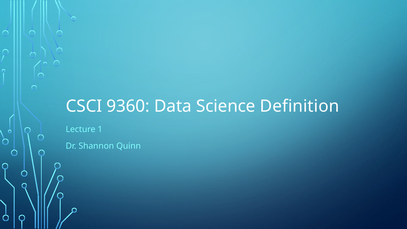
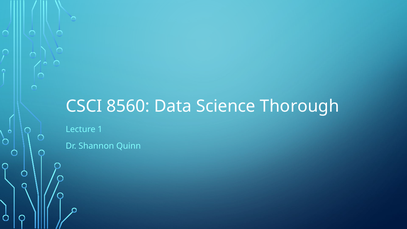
9360: 9360 -> 8560
Definition: Definition -> Thorough
